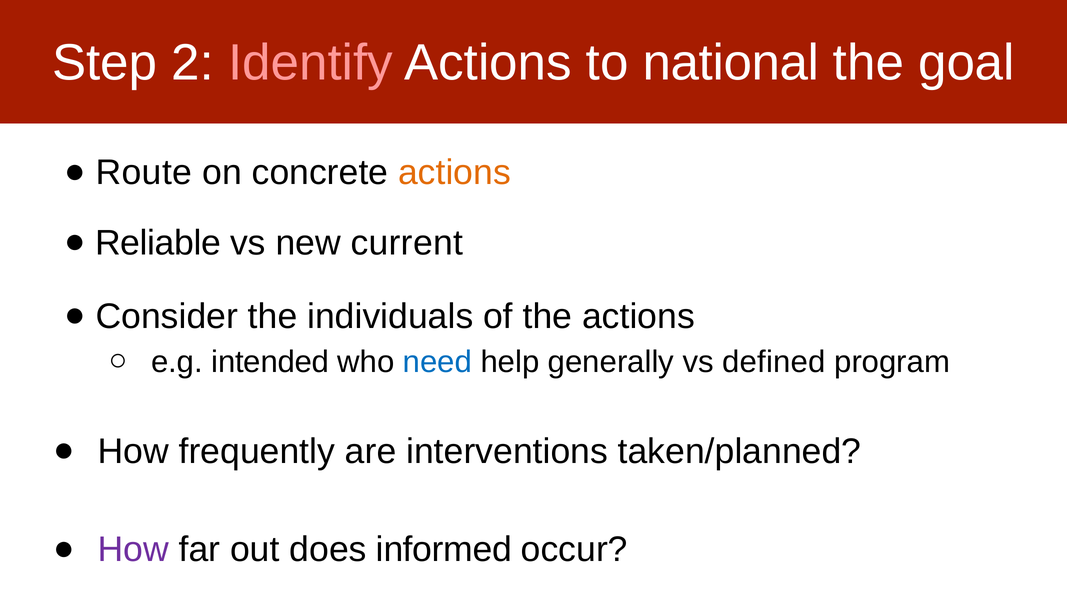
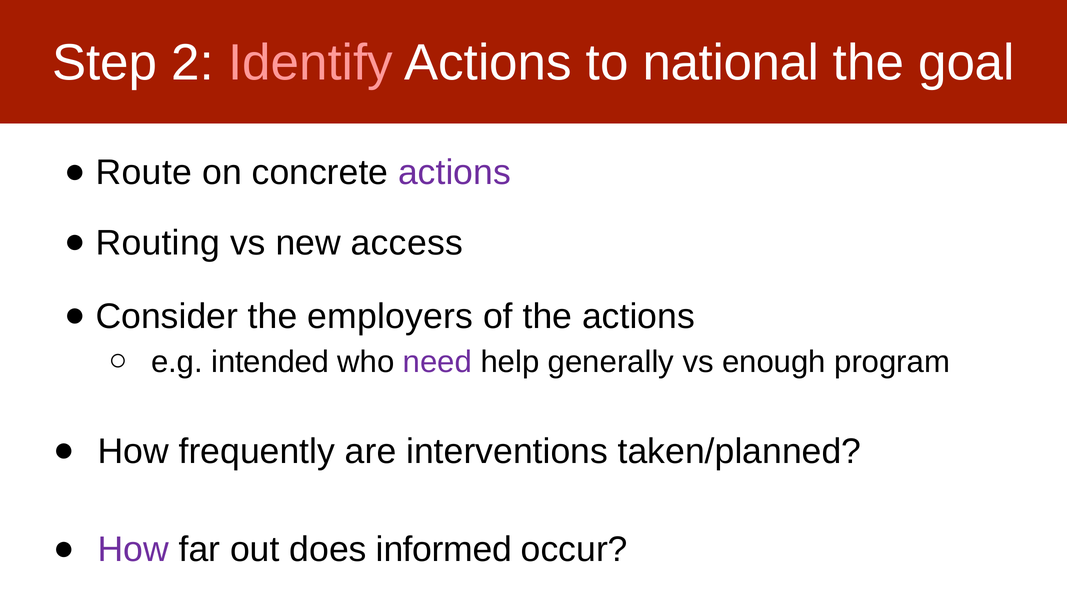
actions at (454, 173) colour: orange -> purple
Reliable: Reliable -> Routing
current: current -> access
individuals: individuals -> employers
need colour: blue -> purple
defined: defined -> enough
